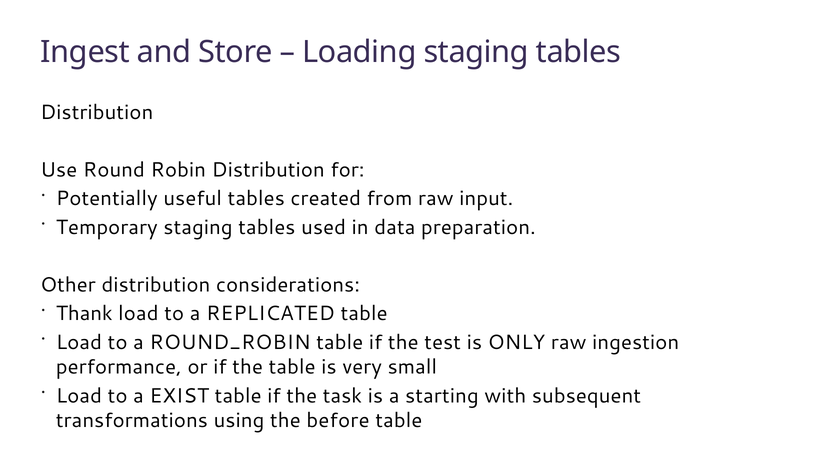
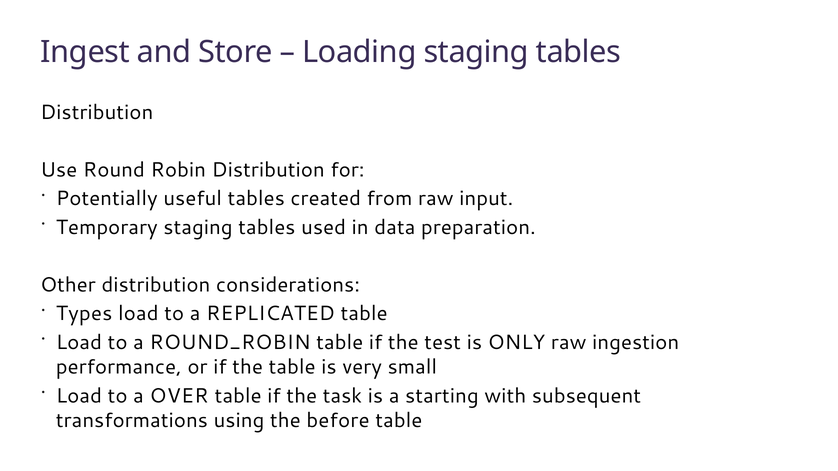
Thank: Thank -> Types
EXIST: EXIST -> OVER
